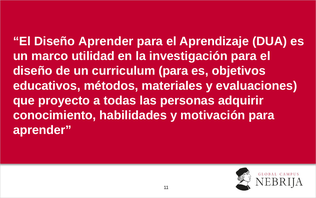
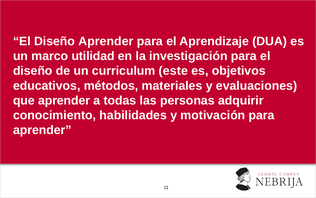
curriculum para: para -> este
que proyecto: proyecto -> aprender
